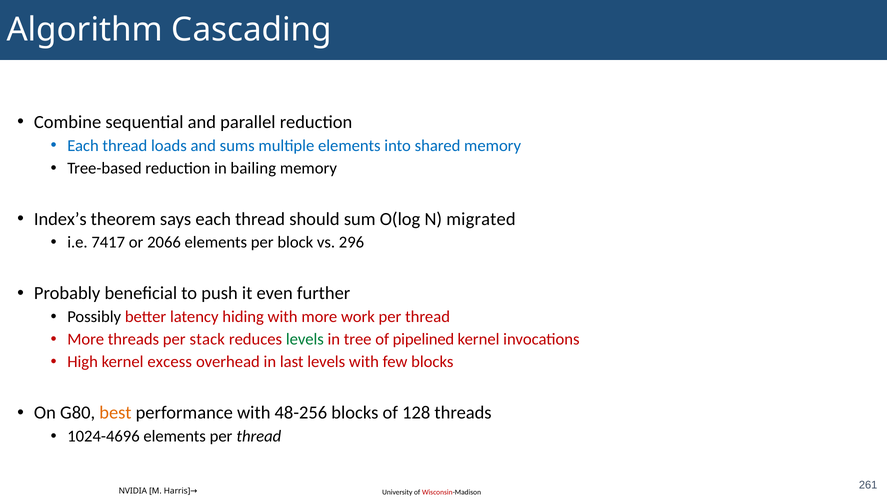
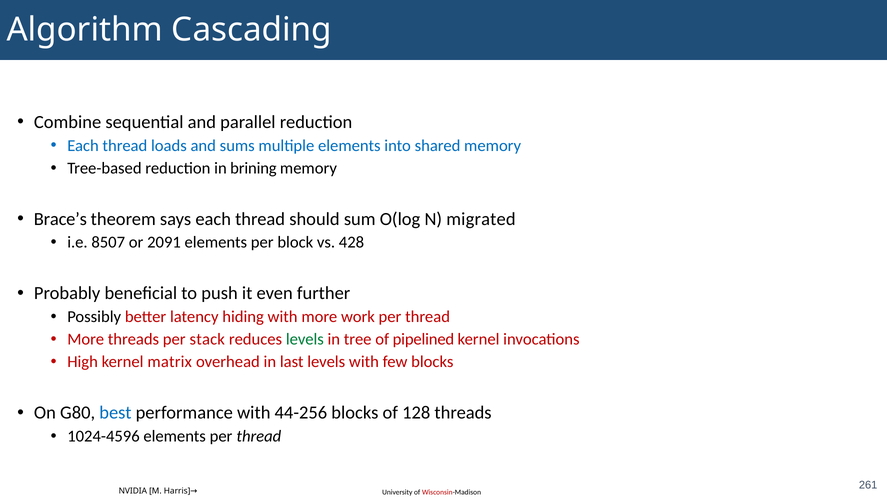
bailing: bailing -> brining
Index’s: Index’s -> Brace’s
7417: 7417 -> 8507
2066: 2066 -> 2091
296: 296 -> 428
excess: excess -> matrix
best colour: orange -> blue
48-256: 48-256 -> 44-256
1024-4696: 1024-4696 -> 1024-4596
